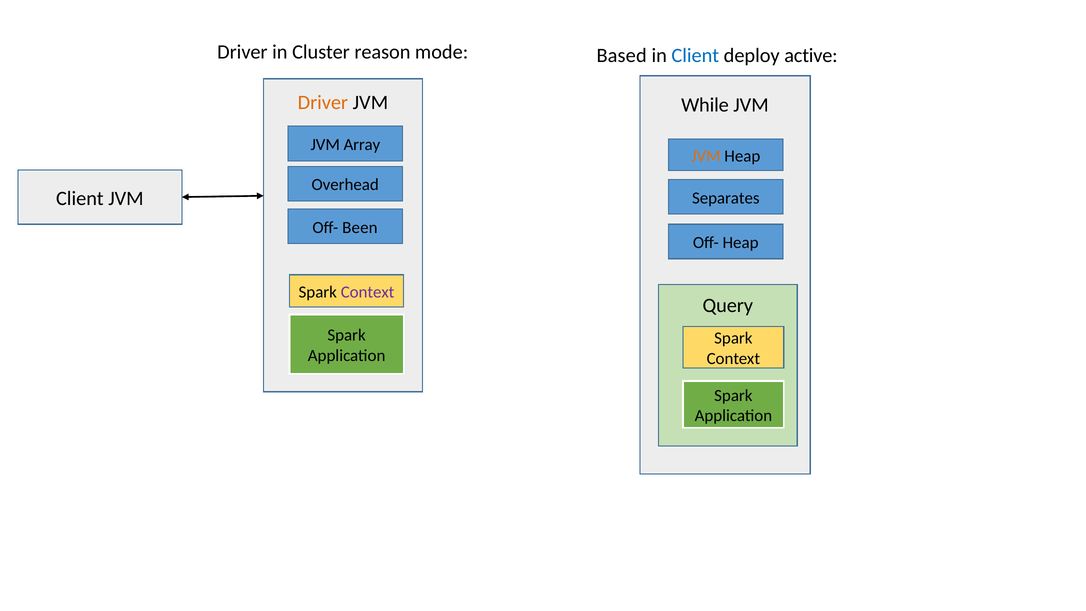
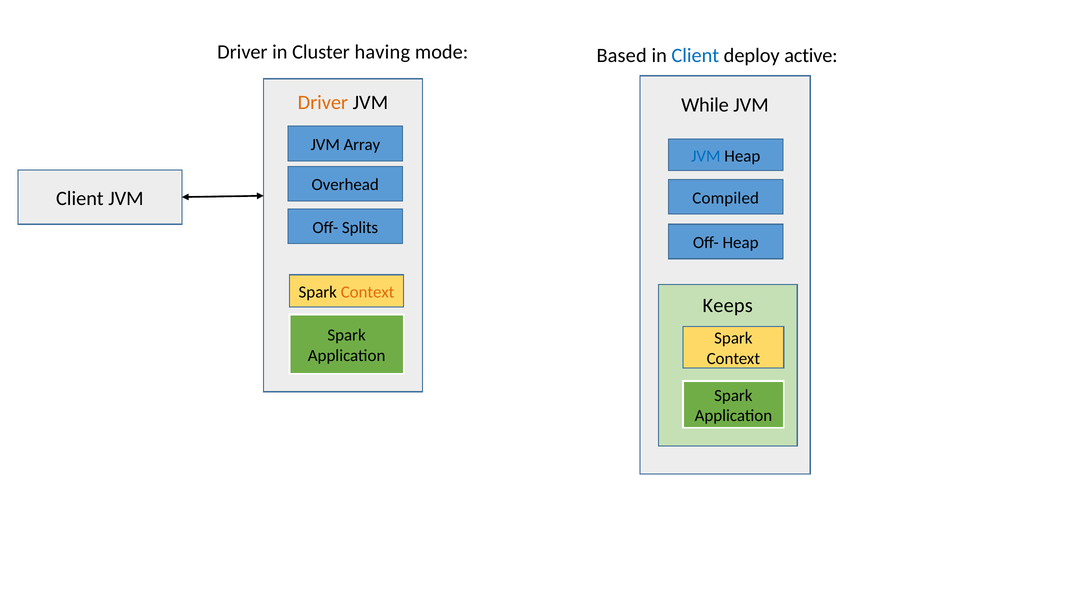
reason: reason -> having
JVM at (706, 156) colour: orange -> blue
Separates: Separates -> Compiled
Been: Been -> Splits
Context at (368, 292) colour: purple -> orange
Query: Query -> Keeps
